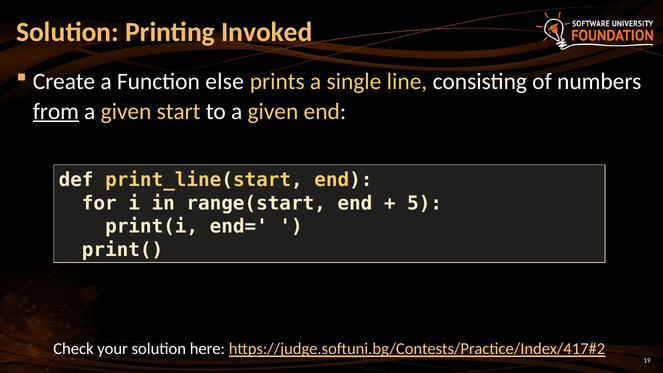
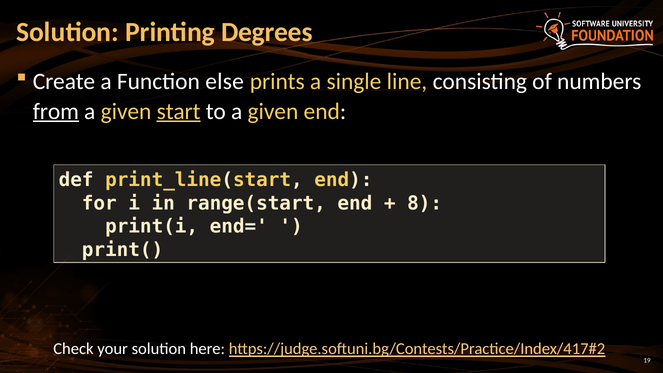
Invoked: Invoked -> Degrees
start underline: none -> present
5: 5 -> 8
